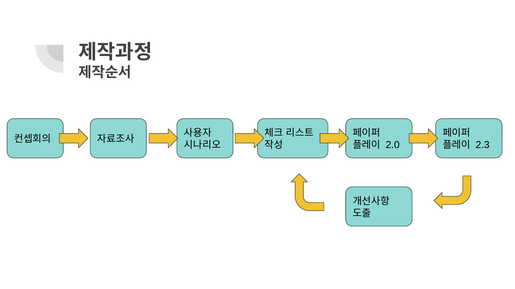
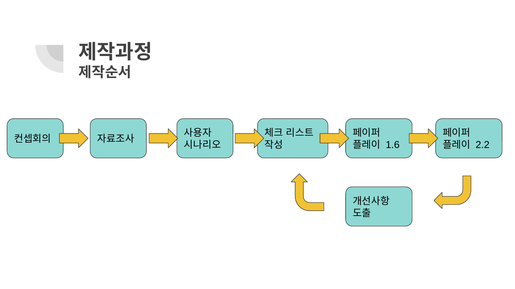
2.0: 2.0 -> 1.6
2.3: 2.3 -> 2.2
